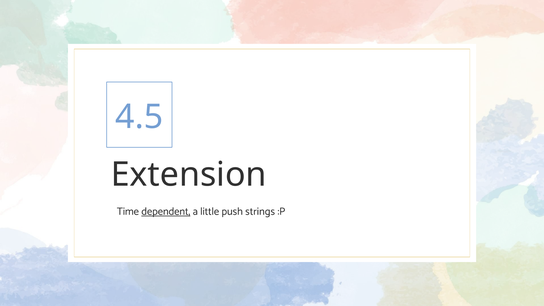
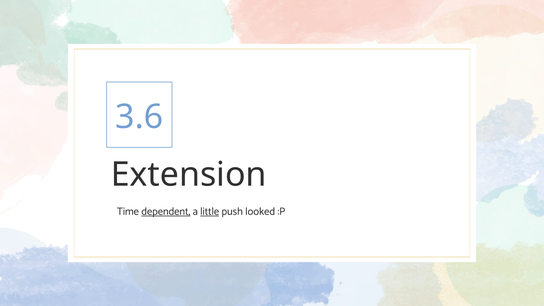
4.5: 4.5 -> 3.6
little underline: none -> present
strings: strings -> looked
